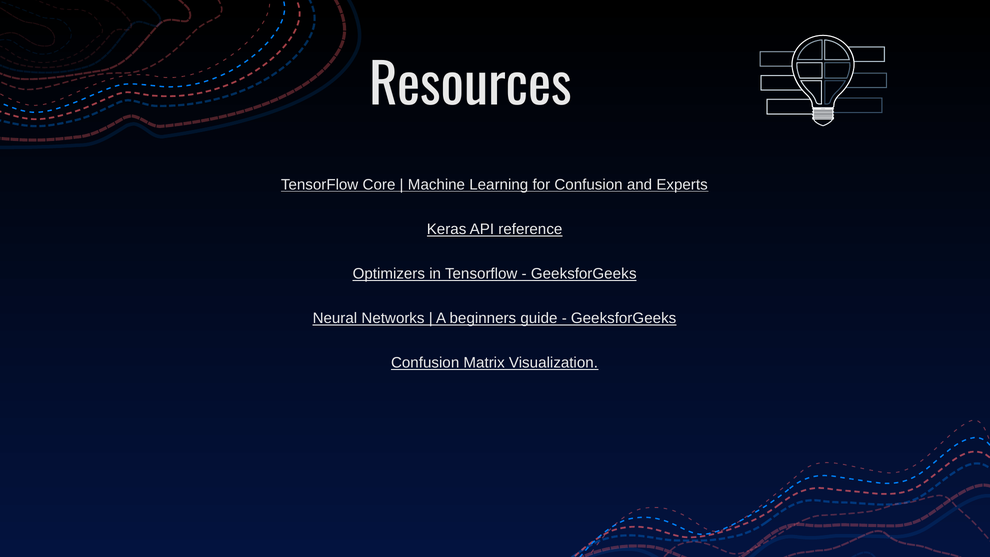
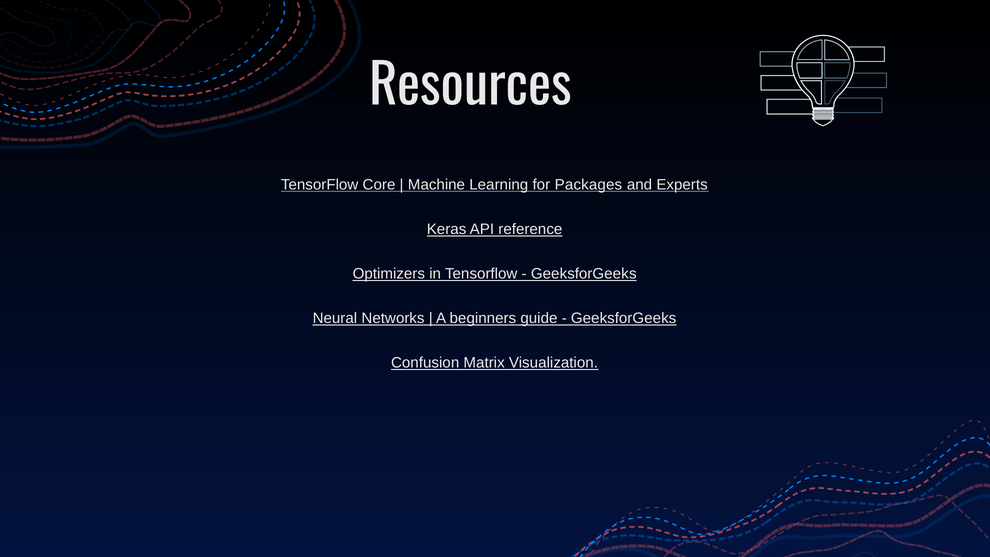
for Confusion: Confusion -> Packages
